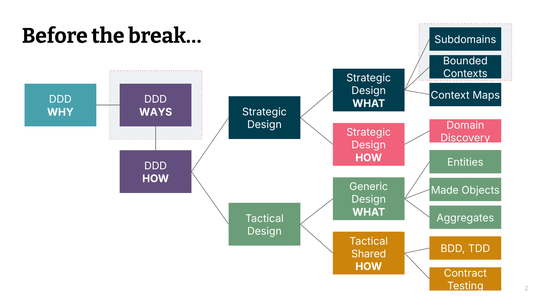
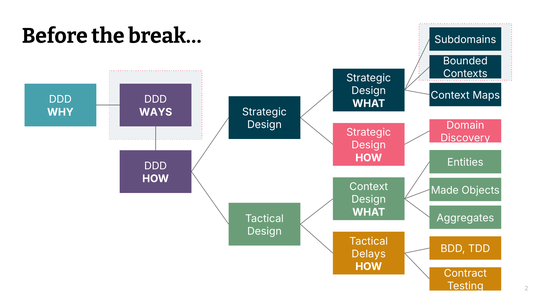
Generic at (369, 186): Generic -> Context
Shared: Shared -> Delays
